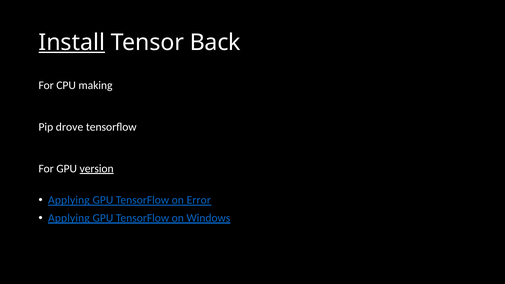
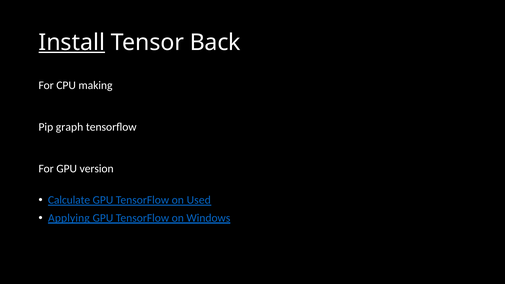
drove: drove -> graph
version underline: present -> none
Applying at (69, 200): Applying -> Calculate
Error: Error -> Used
